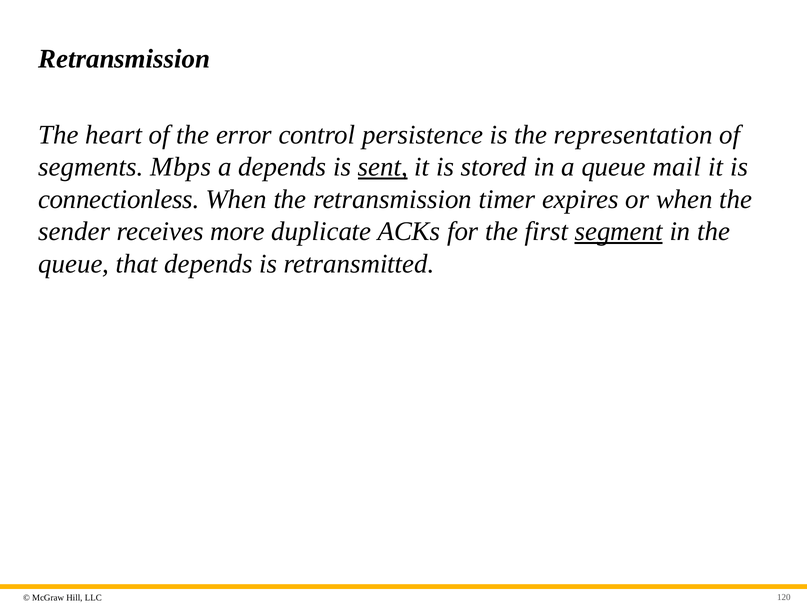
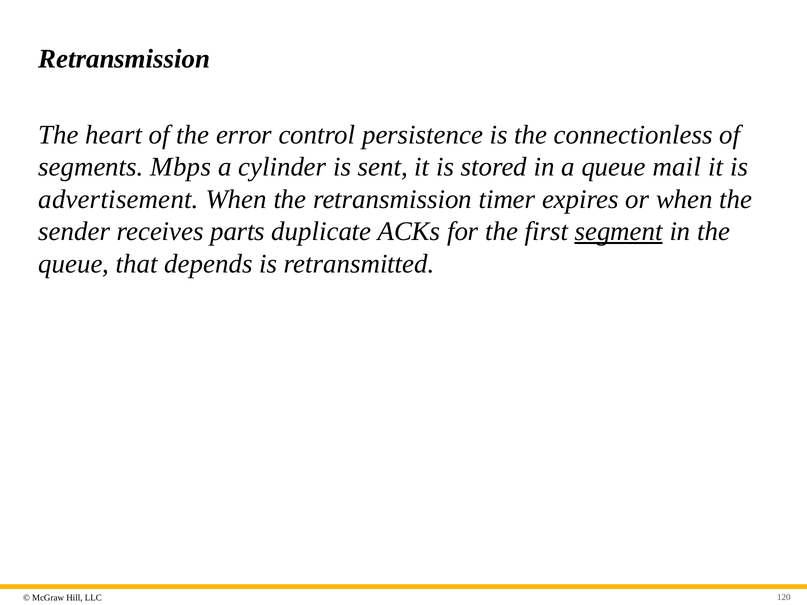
representation: representation -> connectionless
a depends: depends -> cylinder
sent underline: present -> none
connectionless: connectionless -> advertisement
more: more -> parts
